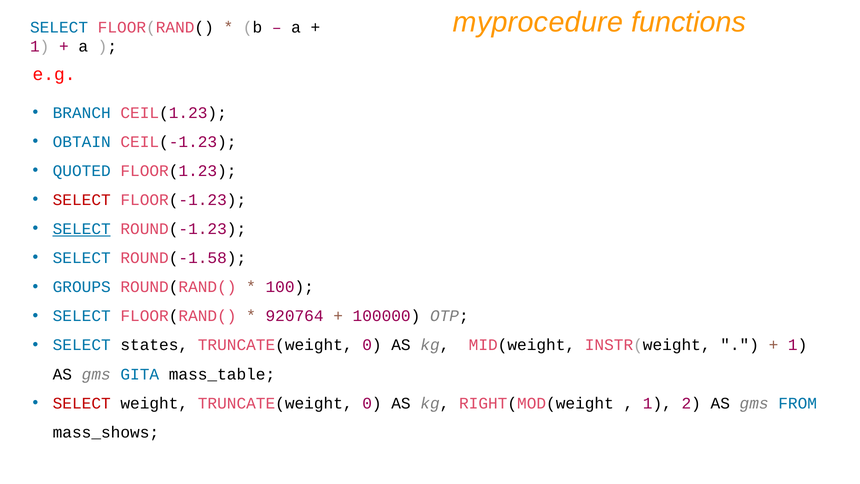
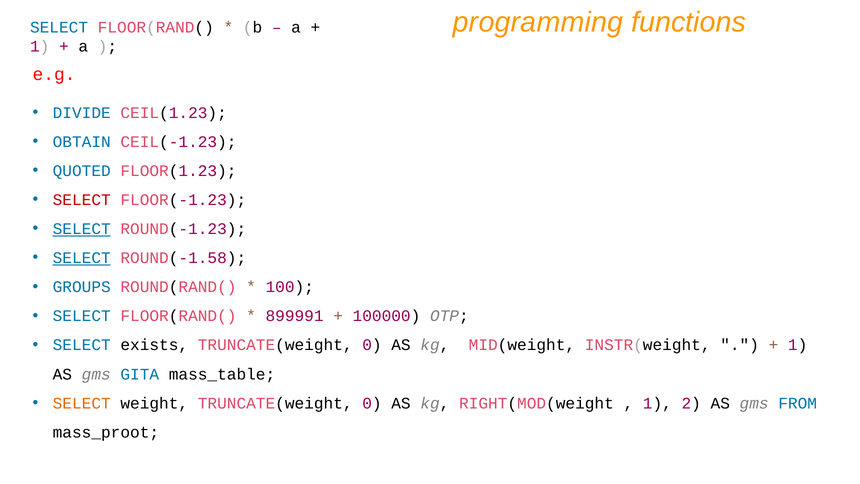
myprocedure: myprocedure -> programming
BRANCH: BRANCH -> DIVIDE
SELECT at (82, 258) underline: none -> present
920764: 920764 -> 899991
states: states -> exists
SELECT at (82, 403) colour: red -> orange
mass_shows: mass_shows -> mass_proot
